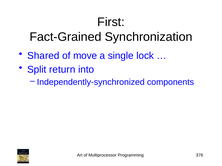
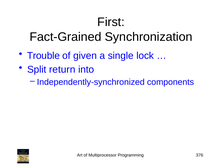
Shared: Shared -> Trouble
move: move -> given
